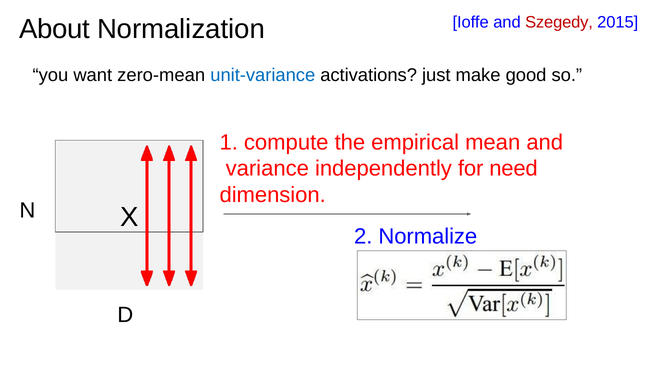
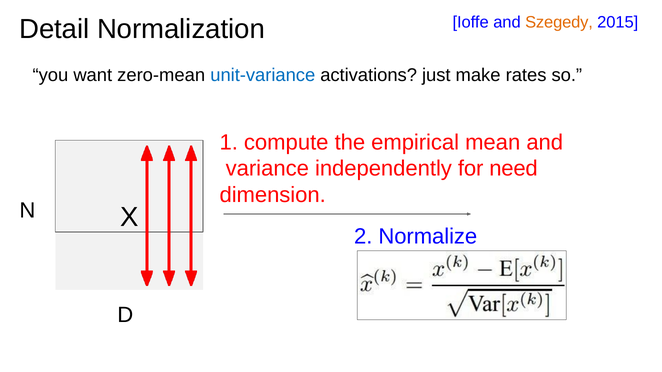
About: About -> Detail
Szegedy colour: red -> orange
good: good -> rates
